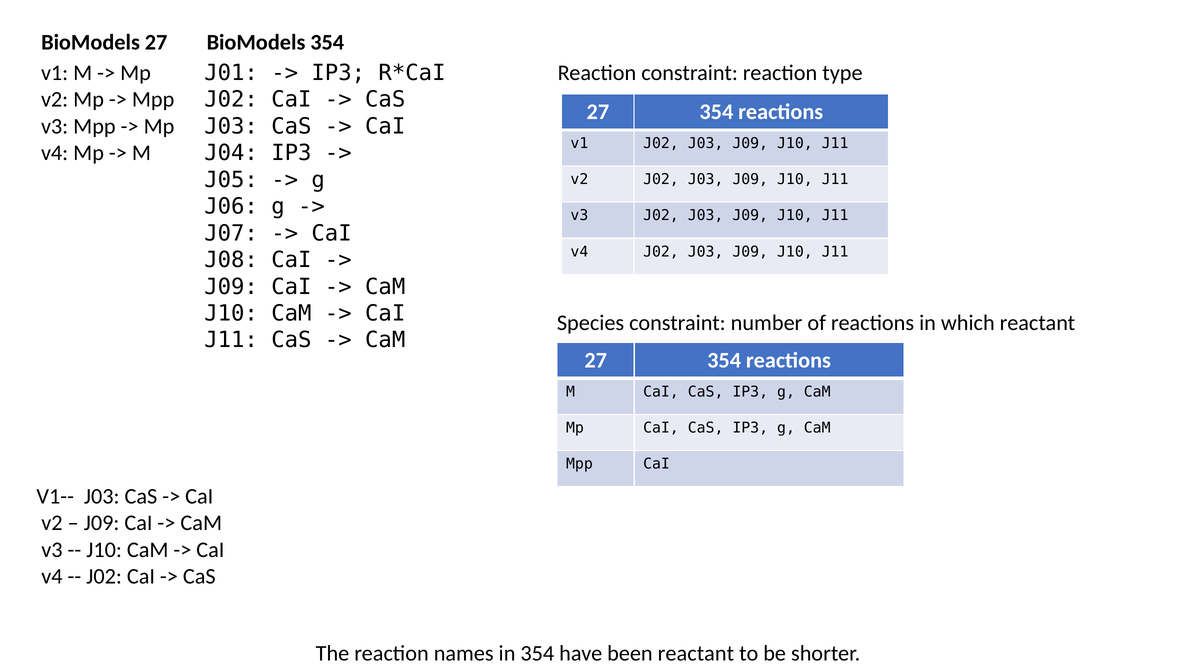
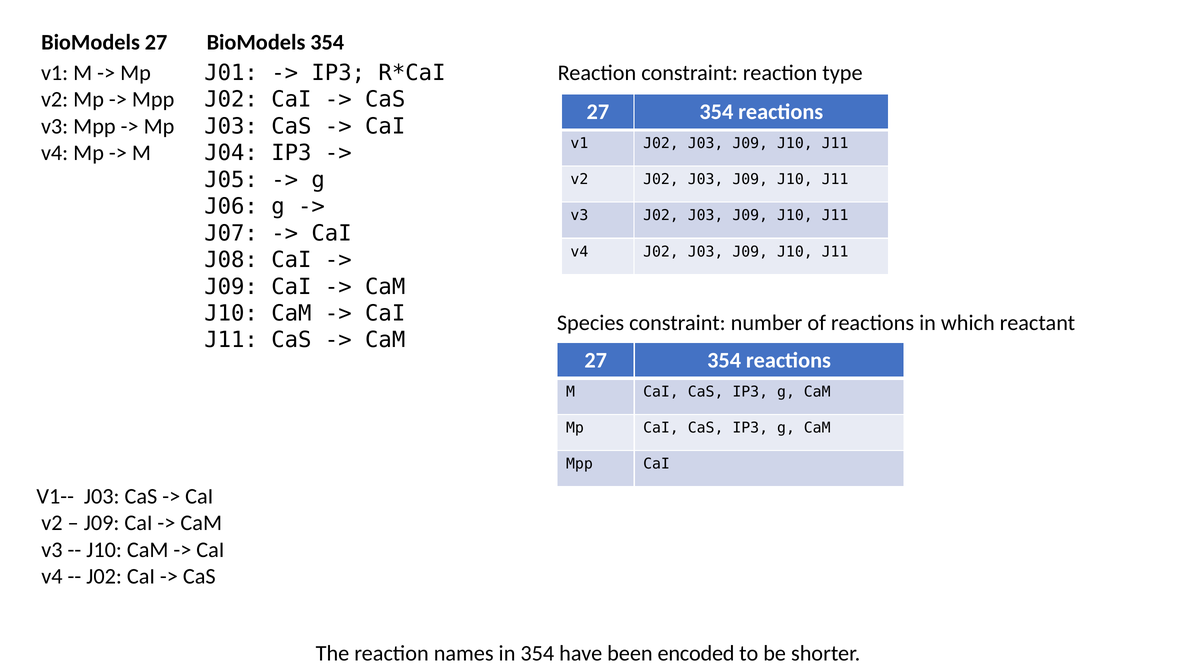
been reactant: reactant -> encoded
